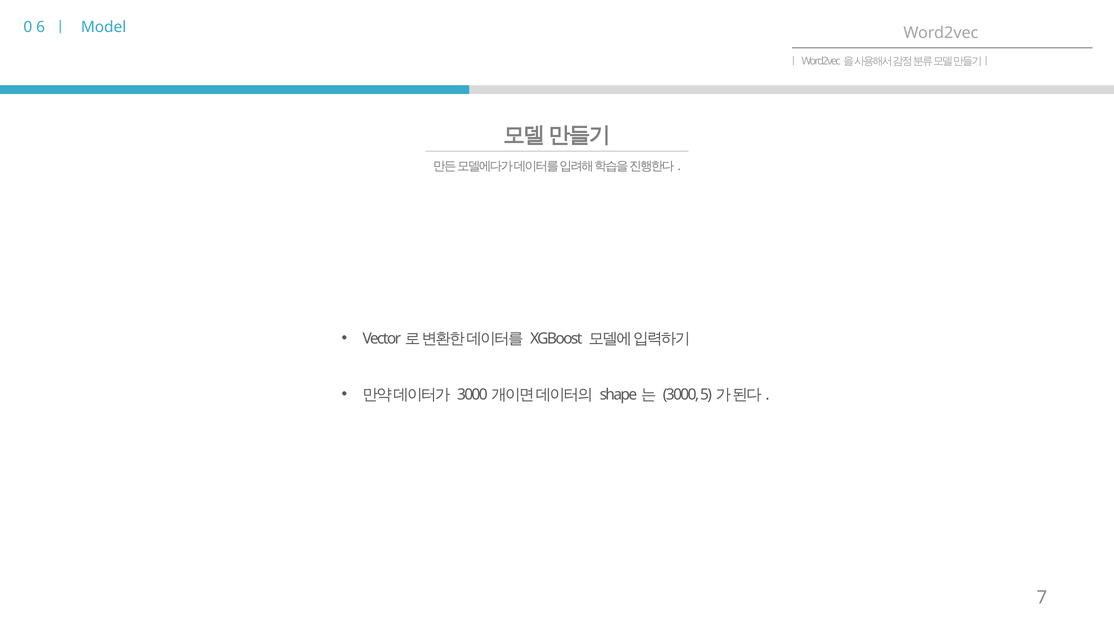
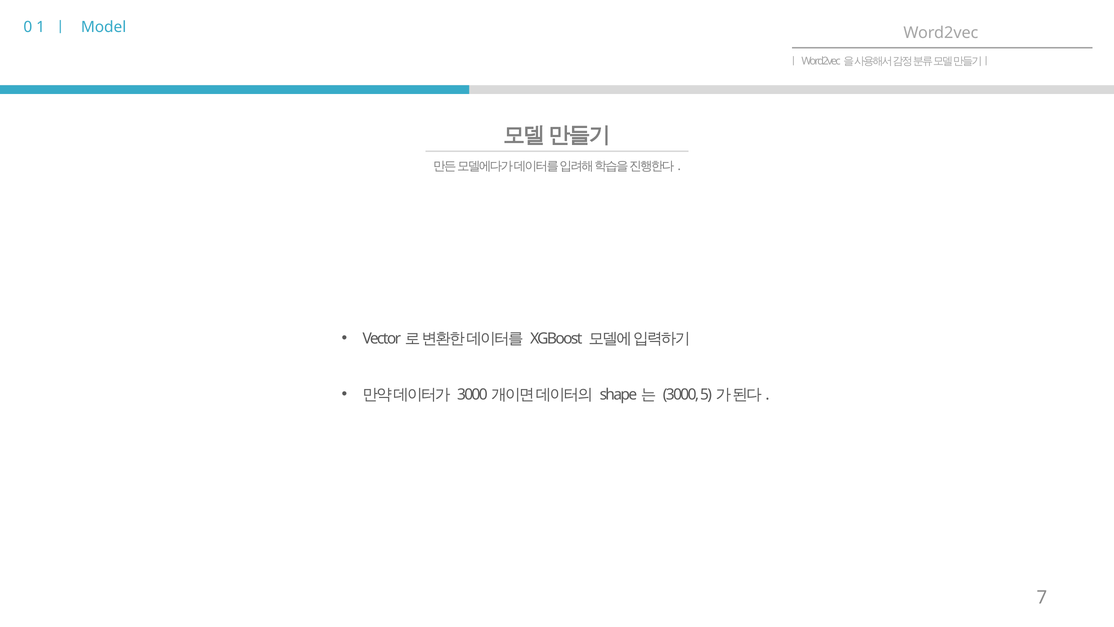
6: 6 -> 1
